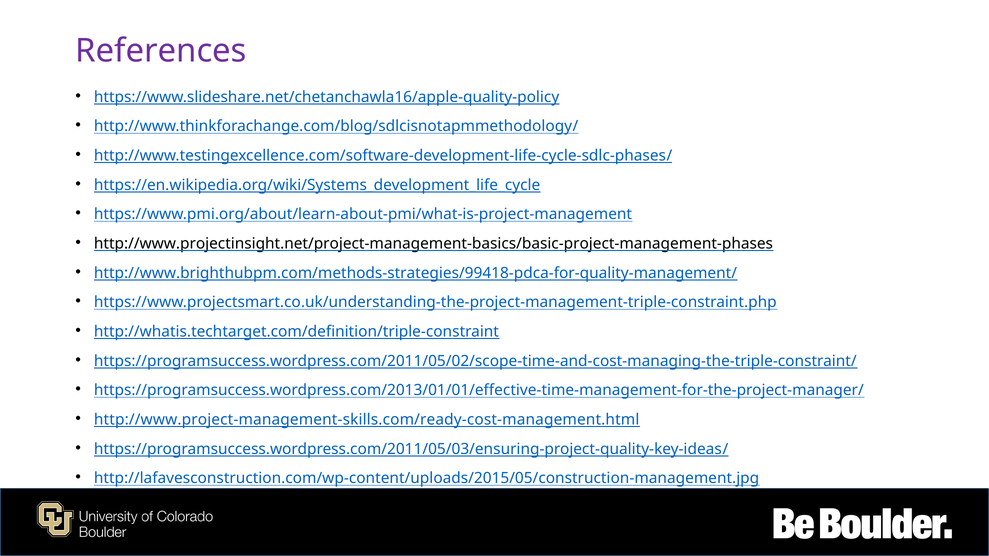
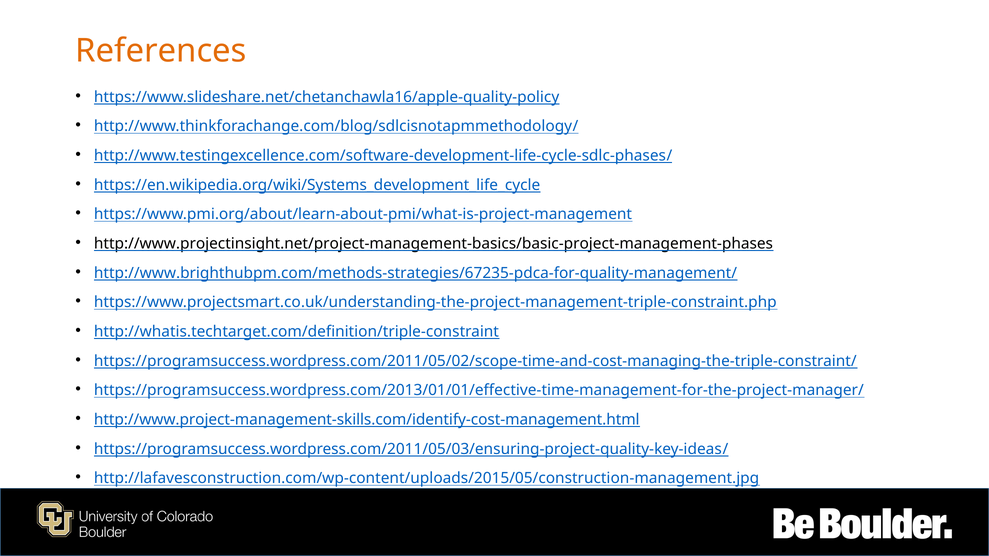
References colour: purple -> orange
http://www.brighthubpm.com/methods-strategies/99418-pdca-for-quality-management/: http://www.brighthubpm.com/methods-strategies/99418-pdca-for-quality-management/ -> http://www.brighthubpm.com/methods-strategies/67235-pdca-for-quality-management/
http://www.project-management-skills.com/ready-cost-management.html: http://www.project-management-skills.com/ready-cost-management.html -> http://www.project-management-skills.com/identify-cost-management.html
